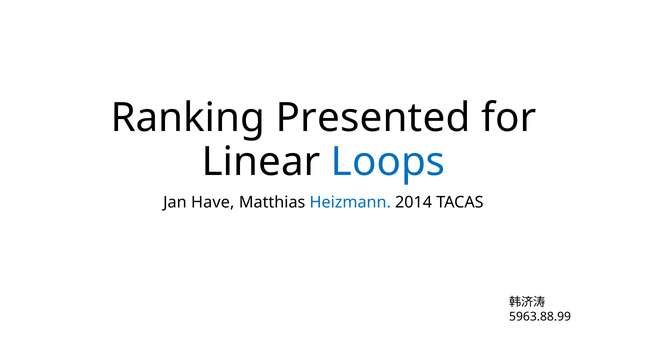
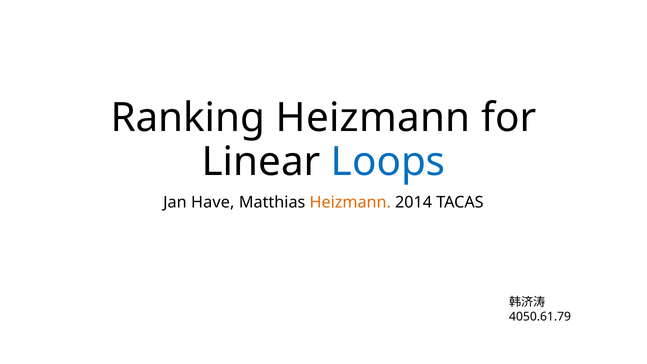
Ranking Presented: Presented -> Heizmann
Heizmann at (350, 202) colour: blue -> orange
5963.88.99: 5963.88.99 -> 4050.61.79
